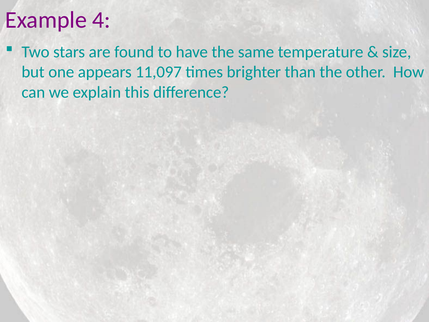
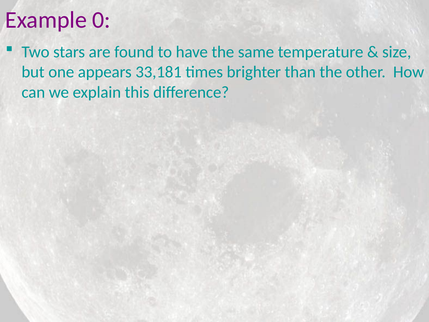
4: 4 -> 0
11,097: 11,097 -> 33,181
